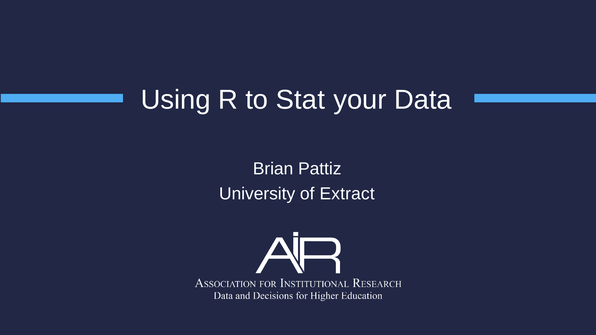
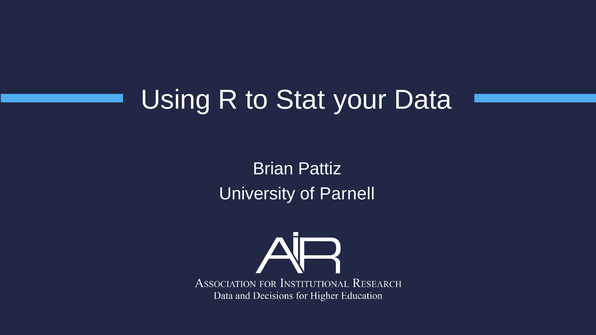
Extract: Extract -> Parnell
